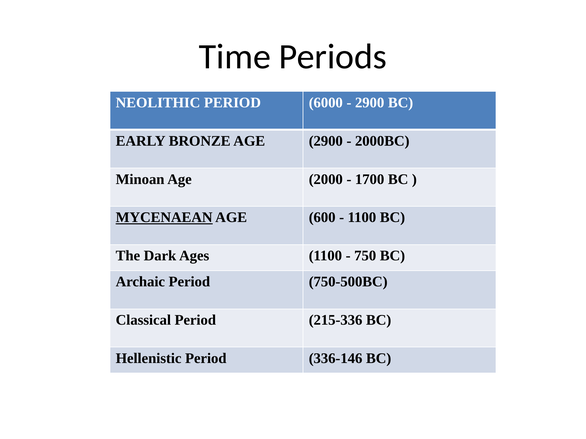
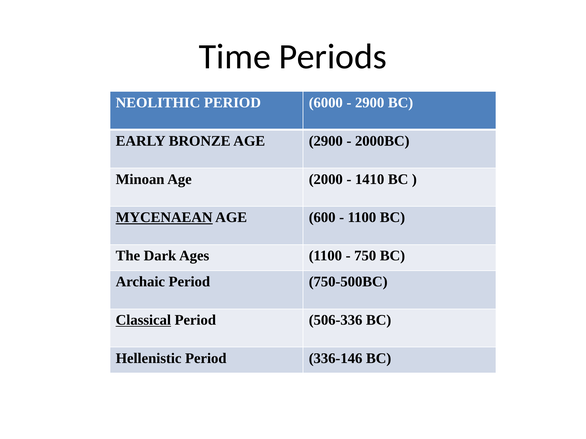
1700: 1700 -> 1410
Classical underline: none -> present
215-336: 215-336 -> 506-336
